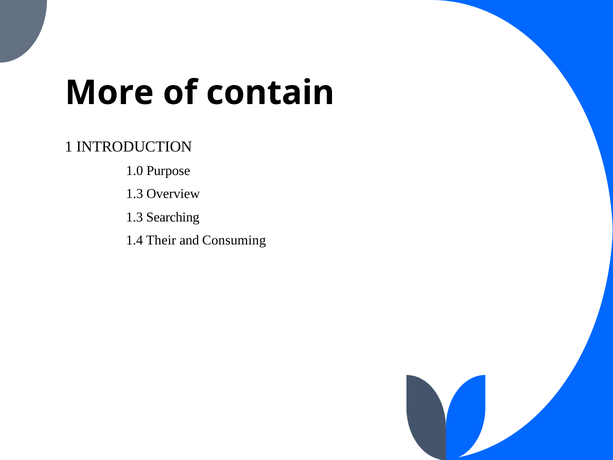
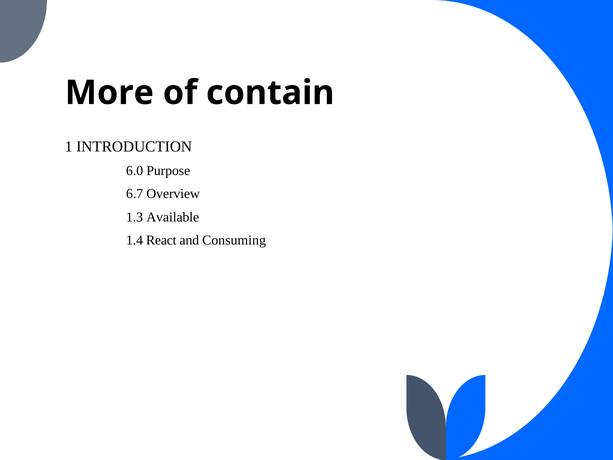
1.0: 1.0 -> 6.0
1.3 at (135, 194): 1.3 -> 6.7
Searching: Searching -> Available
Their: Their -> React
